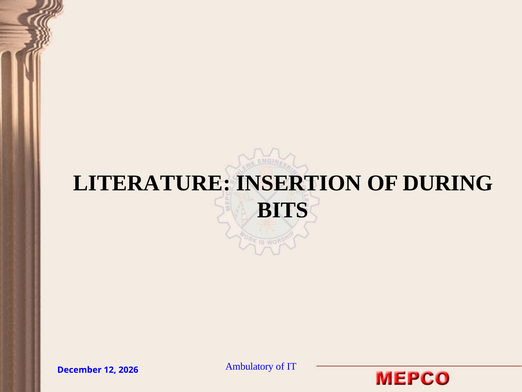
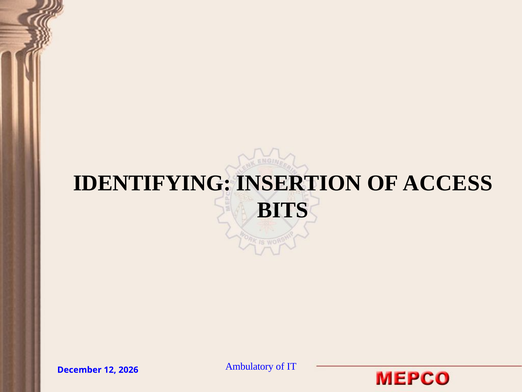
LITERATURE: LITERATURE -> IDENTIFYING
DURING: DURING -> ACCESS
